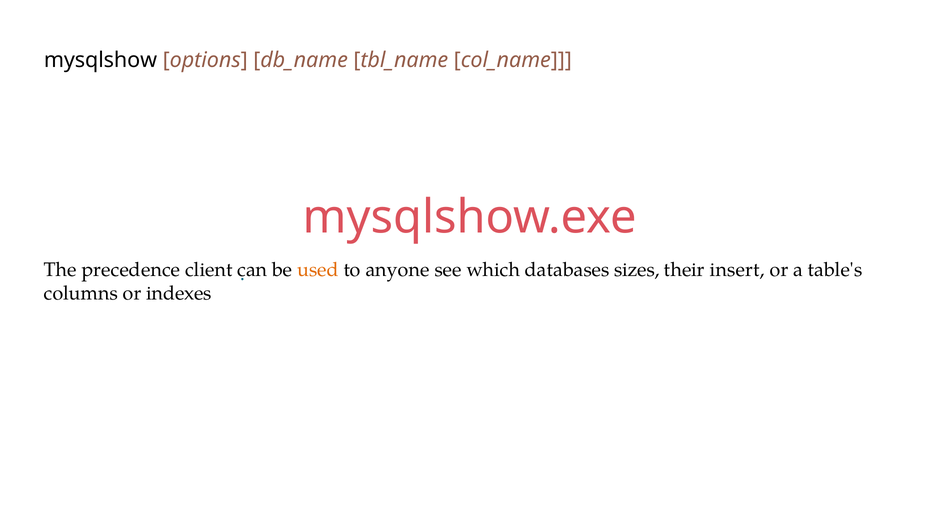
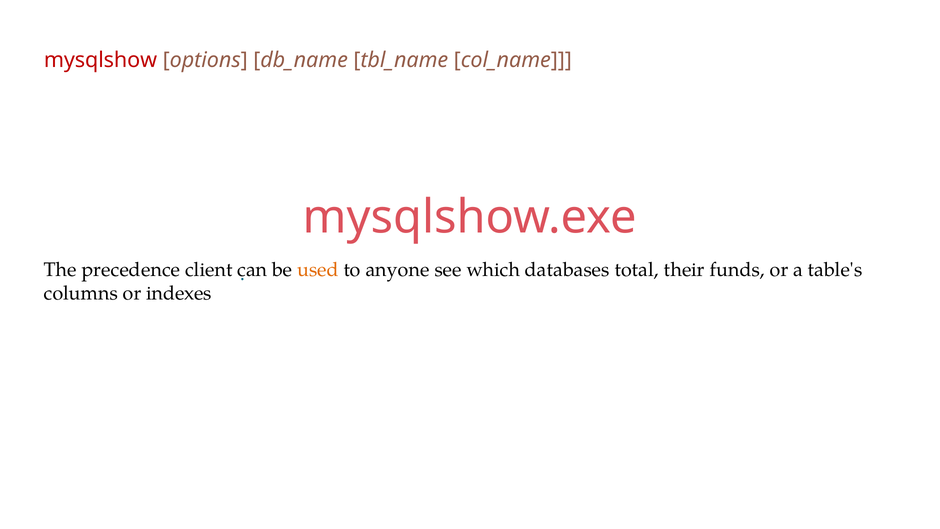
mysqlshow colour: black -> red
sizes: sizes -> total
insert: insert -> funds
